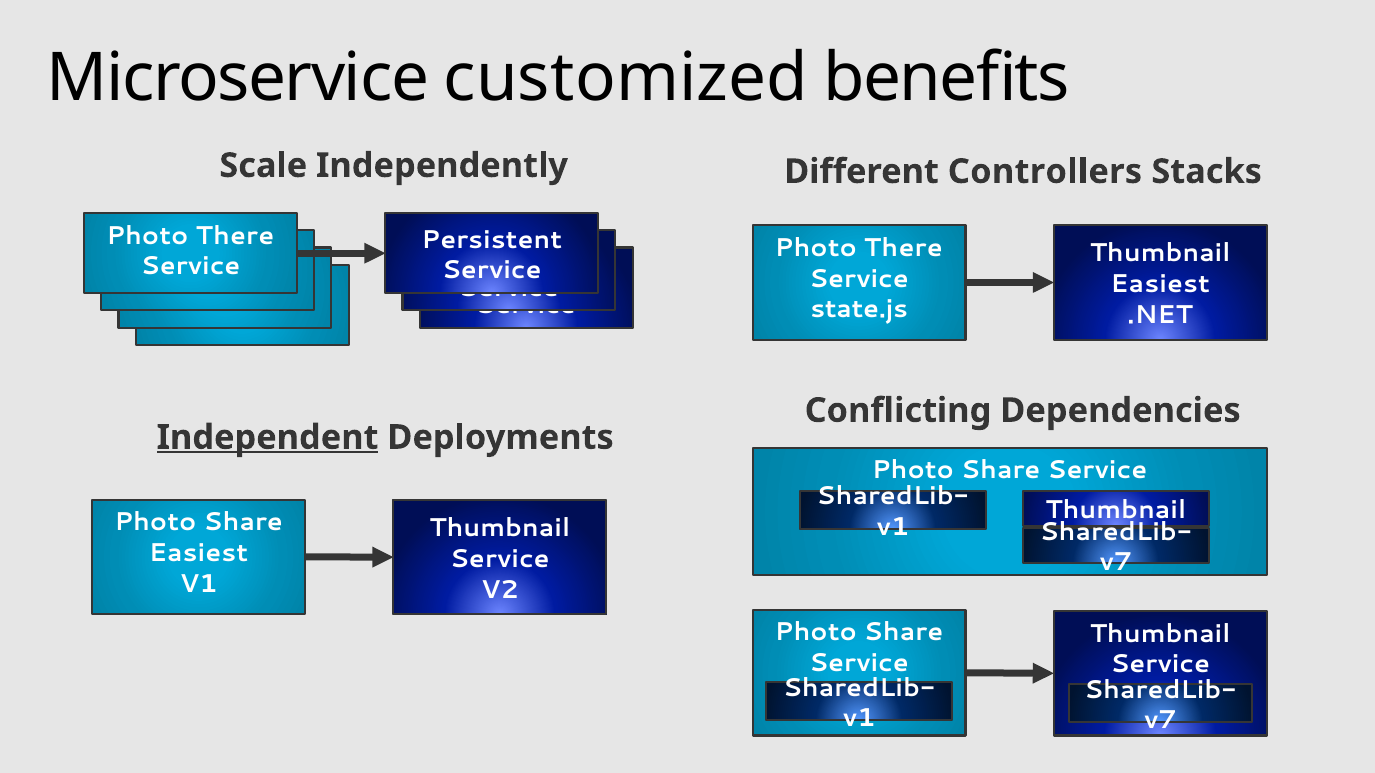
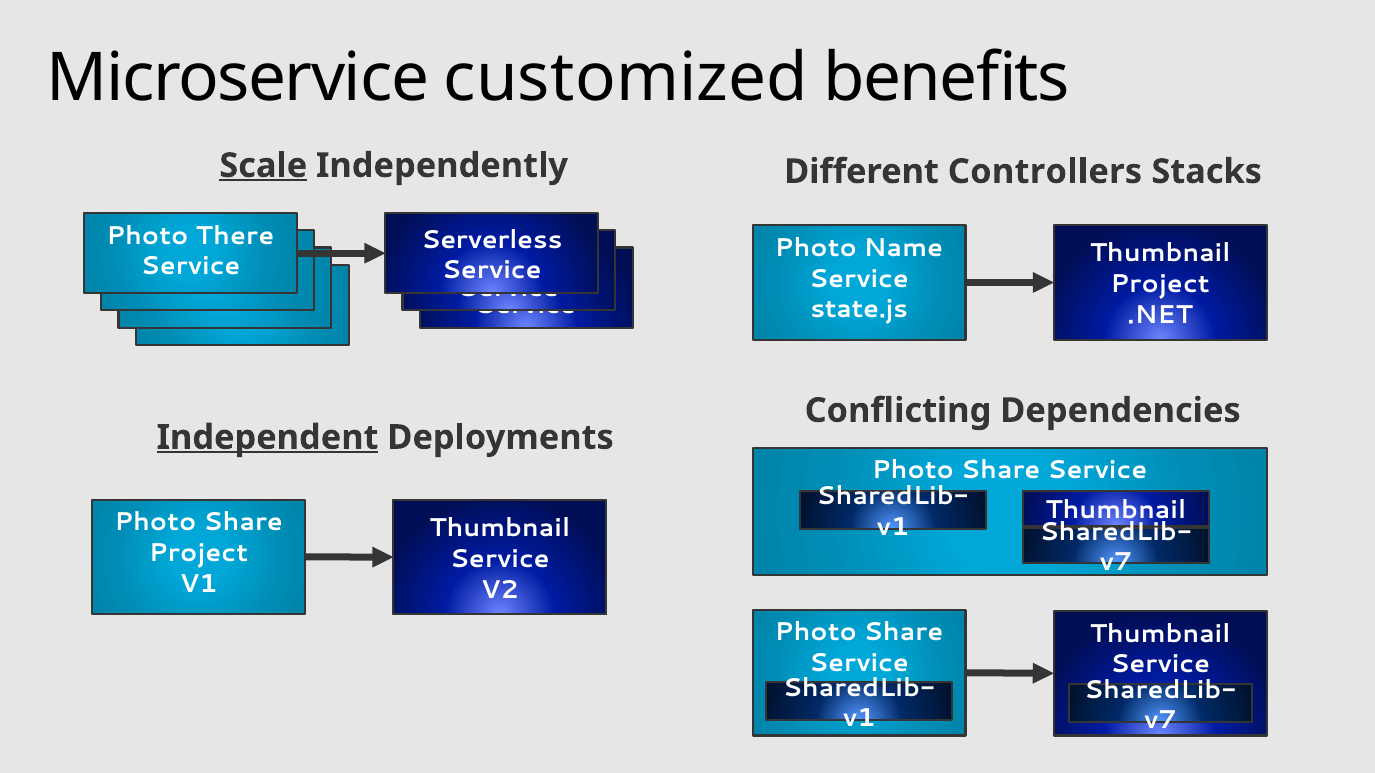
Scale underline: none -> present
Persistent: Persistent -> Serverless
There at (903, 248): There -> Name
Easiest at (1160, 284): Easiest -> Project
Easiest at (198, 553): Easiest -> Project
